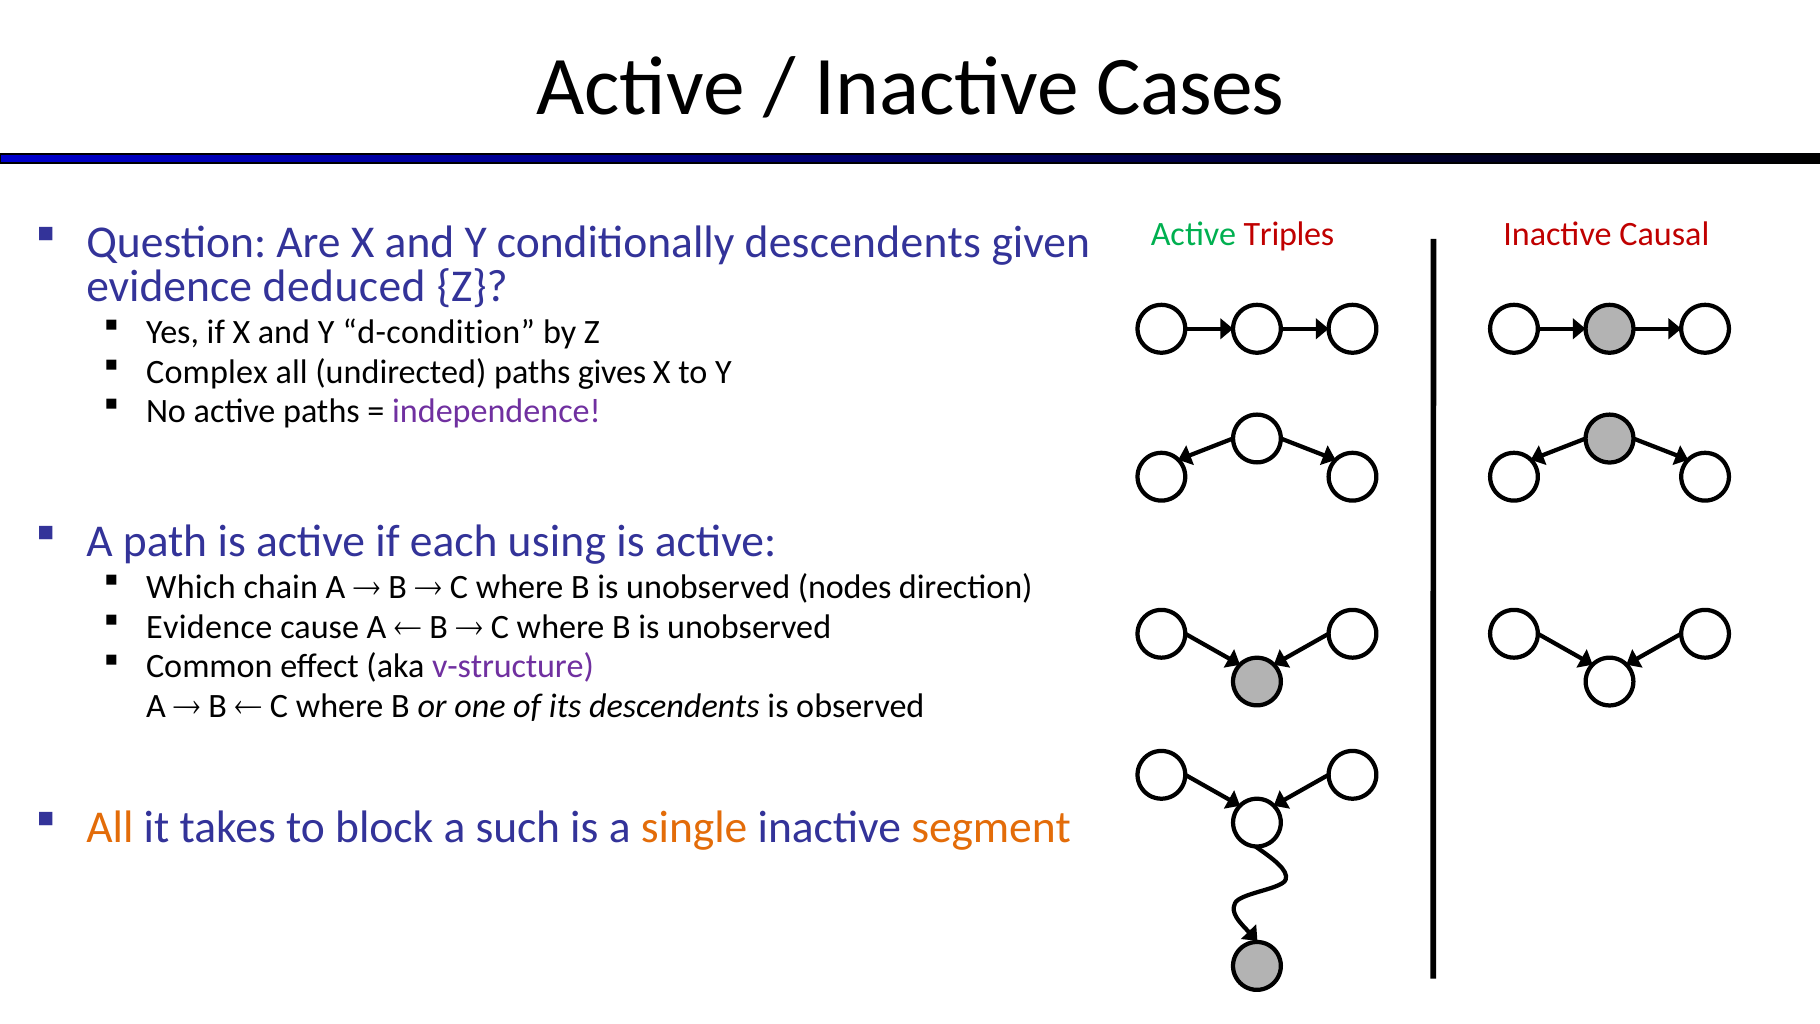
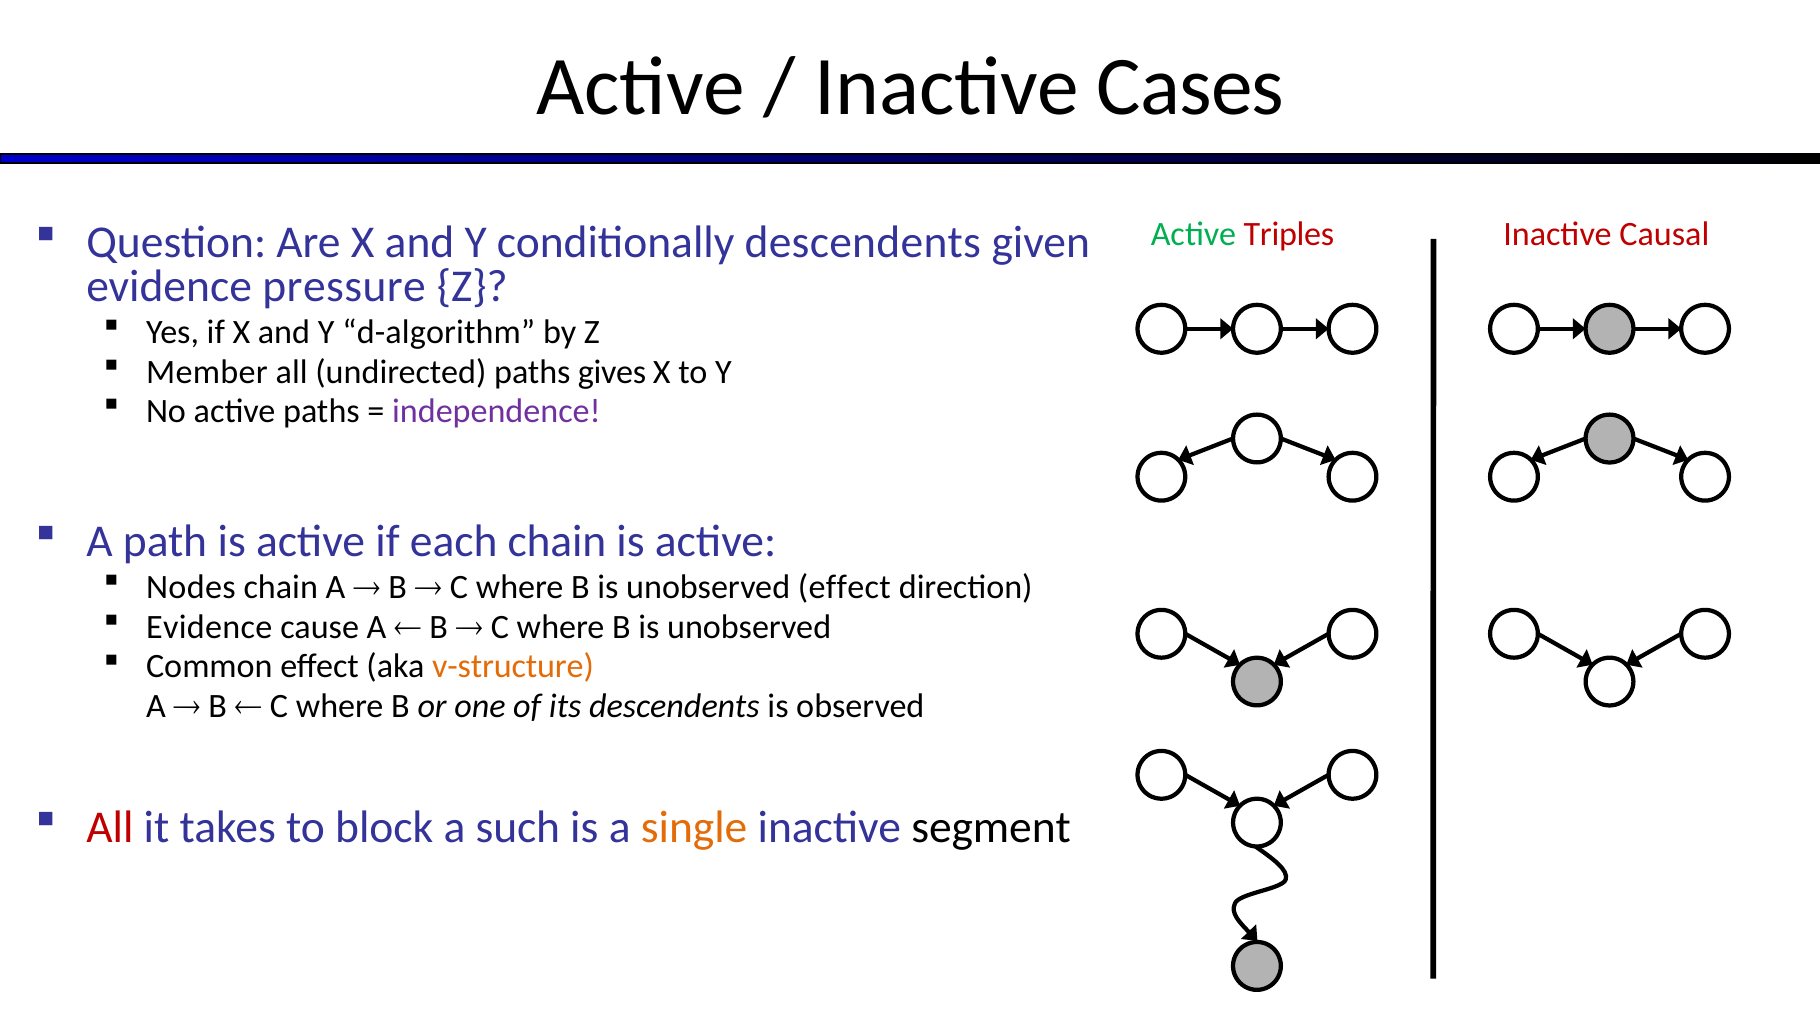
deduced: deduced -> pressure
d-condition: d-condition -> d-algorithm
Complex: Complex -> Member
each using: using -> chain
Which: Which -> Nodes
unobserved nodes: nodes -> effect
v-structure colour: purple -> orange
All at (110, 828) colour: orange -> red
segment colour: orange -> black
